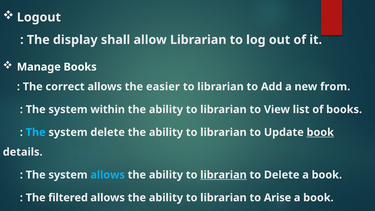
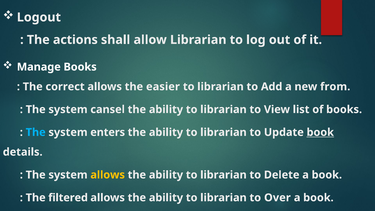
display: display -> actions
within: within -> cansel
system delete: delete -> enters
allows at (108, 175) colour: light blue -> yellow
librarian at (223, 175) underline: present -> none
Arise: Arise -> Over
